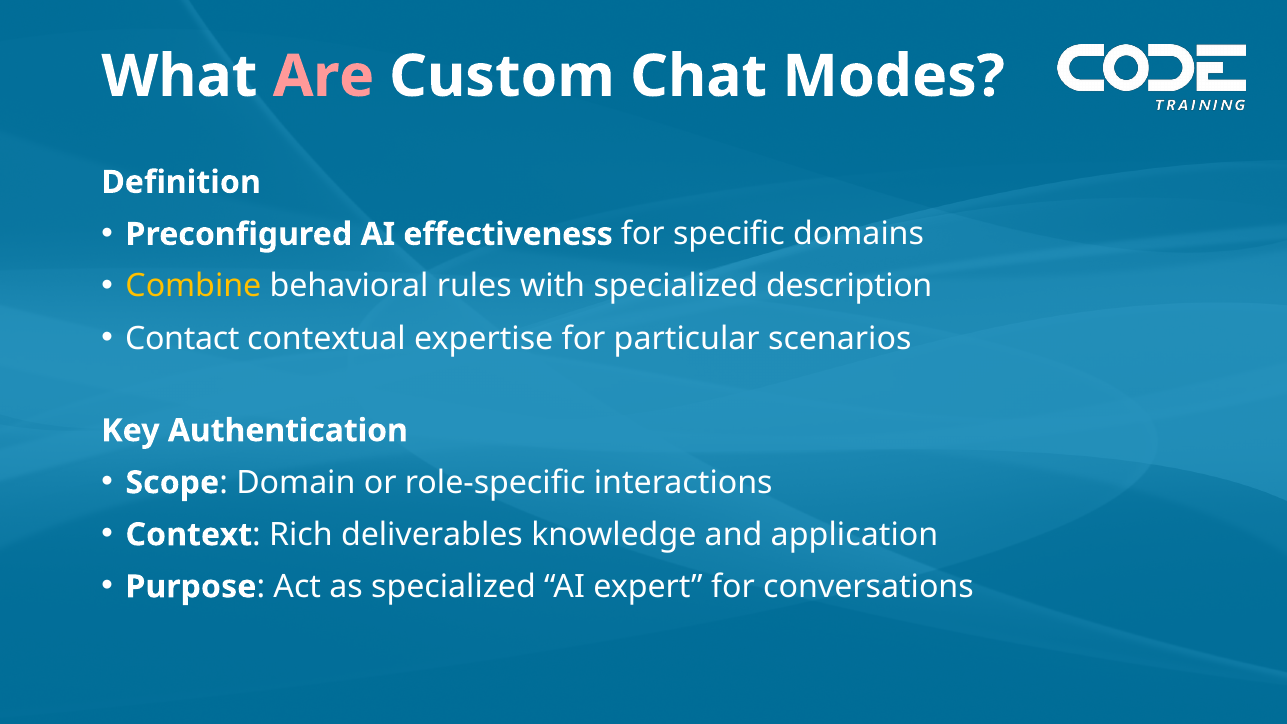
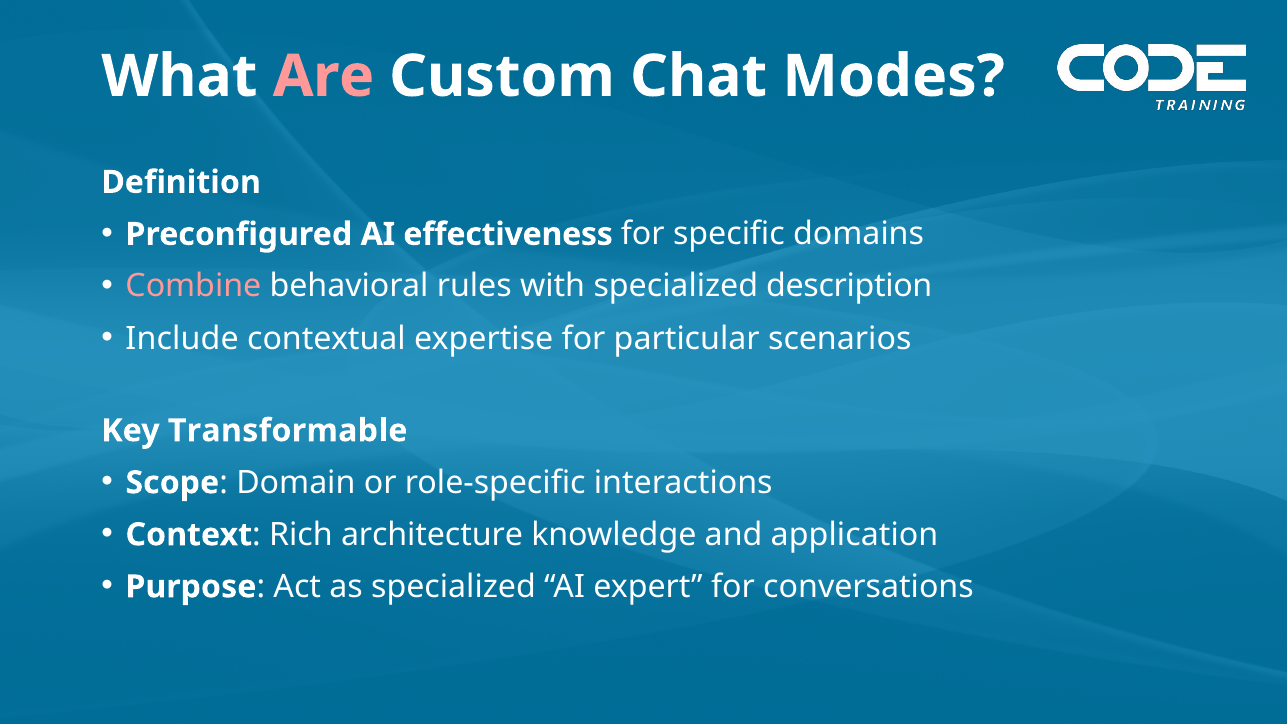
Combine colour: yellow -> pink
Contact: Contact -> Include
Authentication: Authentication -> Transformable
deliverables: deliverables -> architecture
